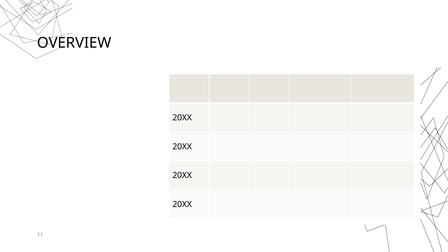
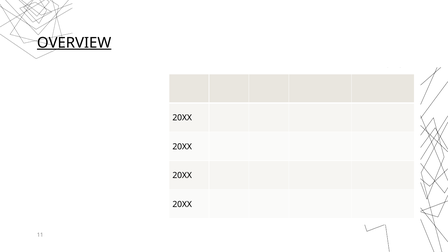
OVERVIEW underline: none -> present
